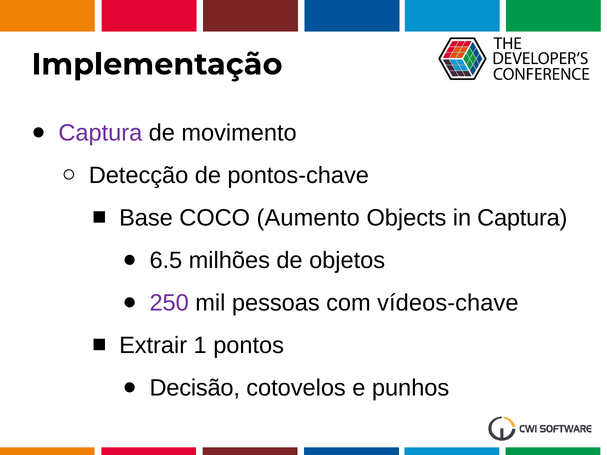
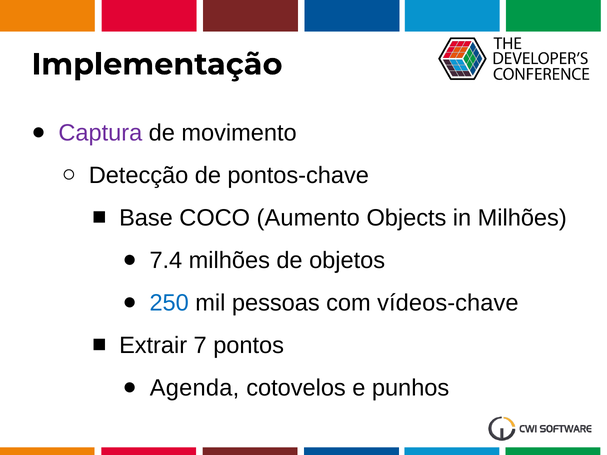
in Captura: Captura -> Milhões
6.5: 6.5 -> 7.4
250 colour: purple -> blue
1: 1 -> 7
Decisão: Decisão -> Agenda
